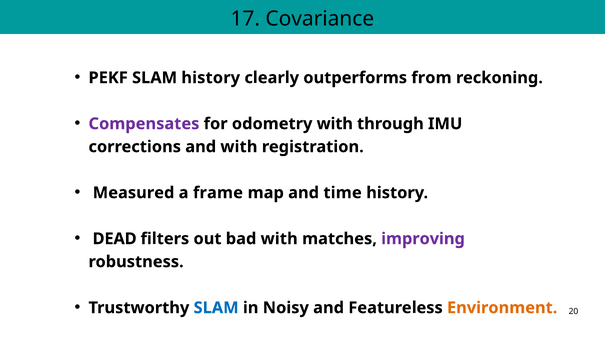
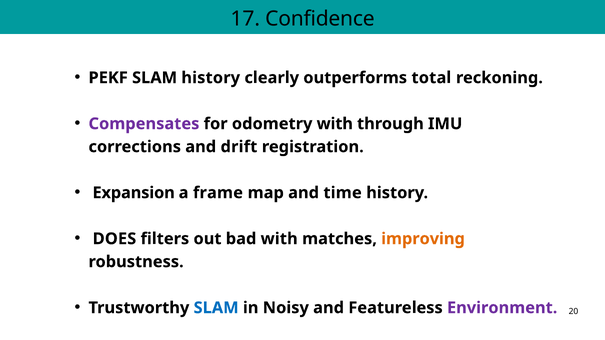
Covariance: Covariance -> Confidence
from: from -> total
and with: with -> drift
Measured: Measured -> Expansion
DEAD: DEAD -> DOES
improving colour: purple -> orange
Environment colour: orange -> purple
